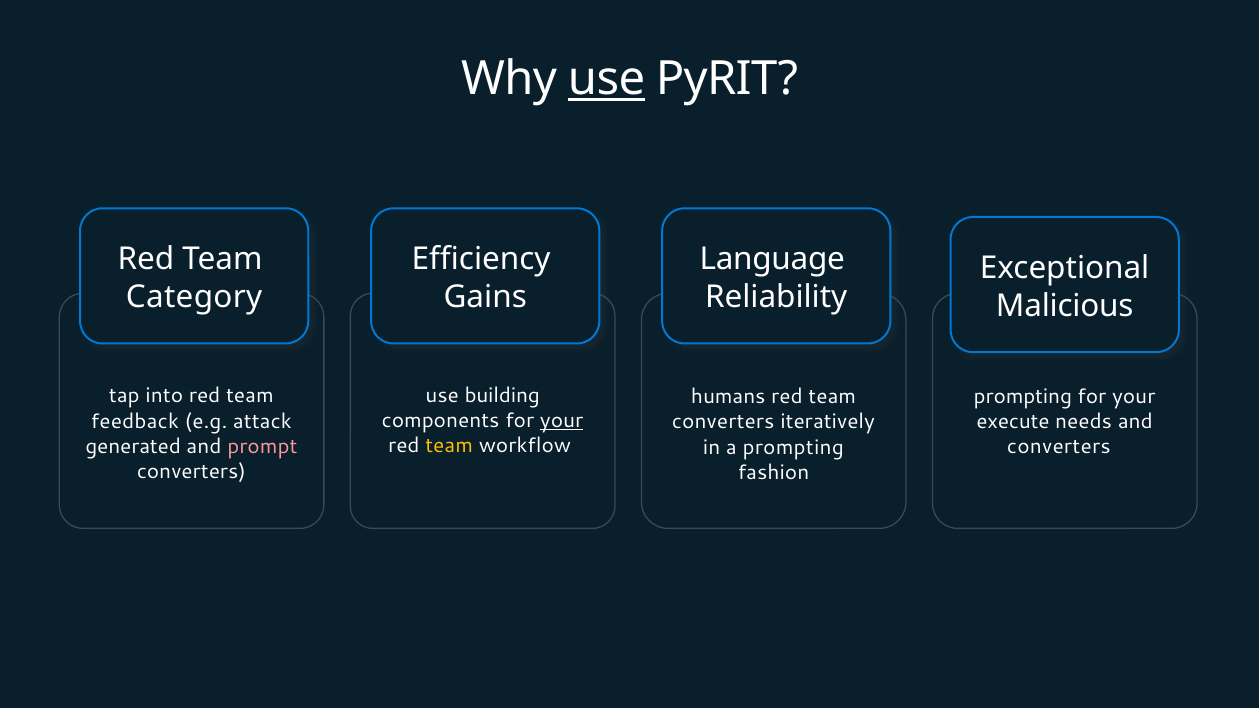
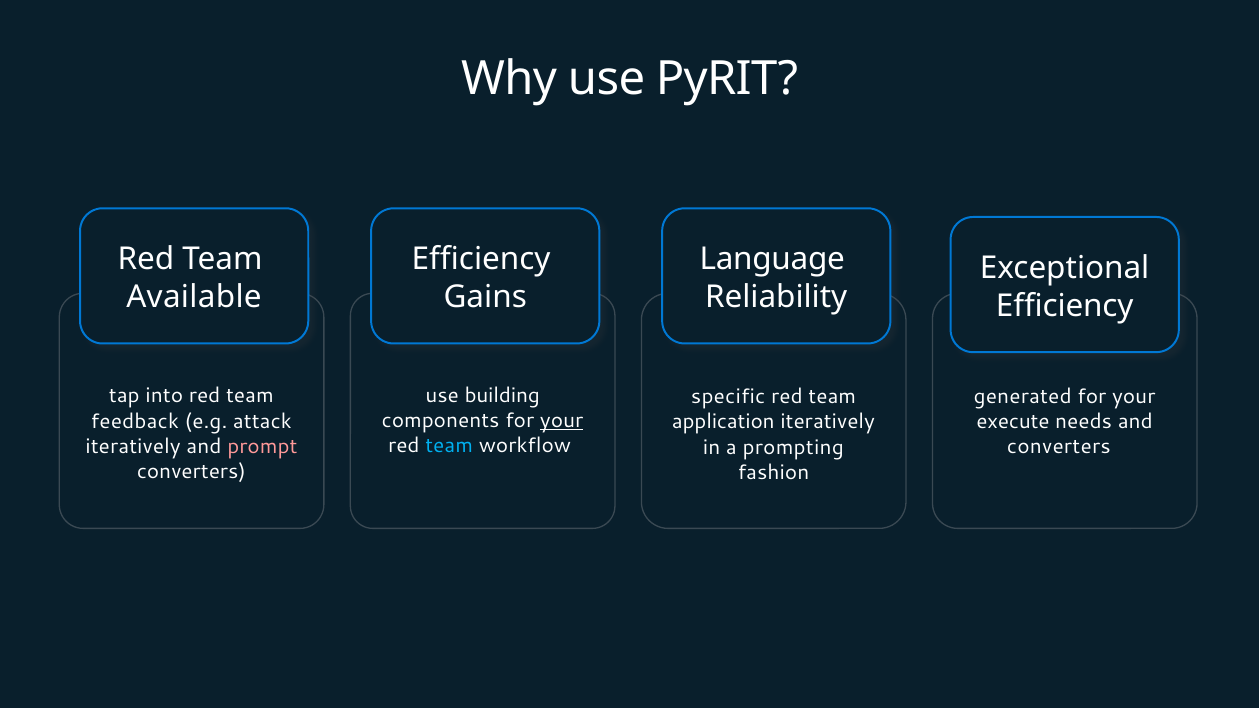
use at (607, 79) underline: present -> none
Category: Category -> Available
Malicious at (1065, 306): Malicious -> Efficiency
prompting at (1023, 397): prompting -> generated
humans: humans -> specific
converters at (723, 422): converters -> application
team at (449, 446) colour: yellow -> light blue
generated at (133, 447): generated -> iteratively
